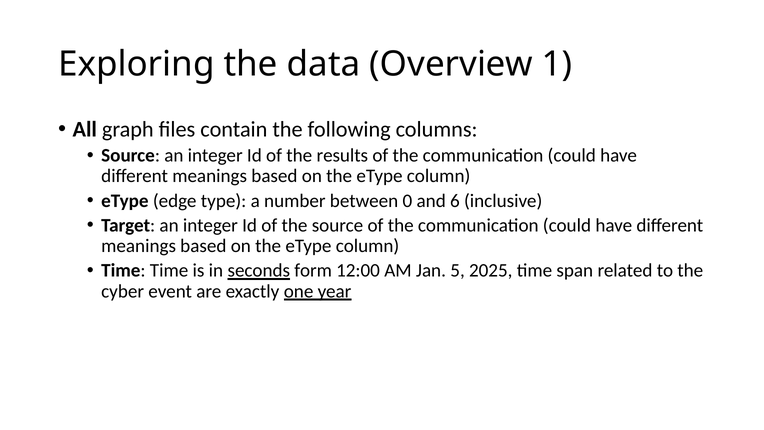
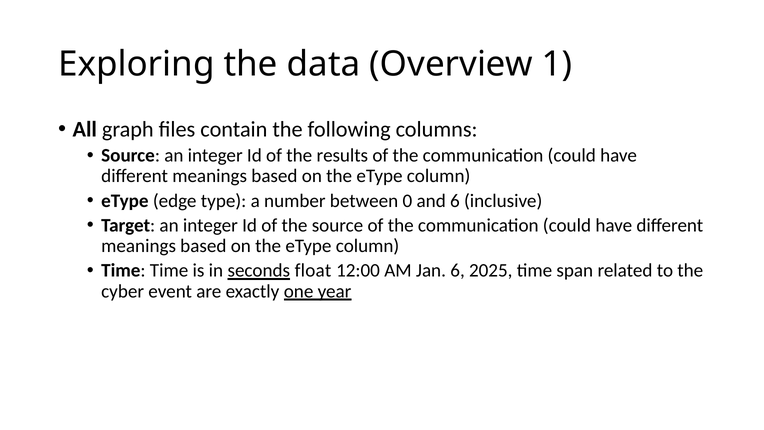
form: form -> float
Jan 5: 5 -> 6
